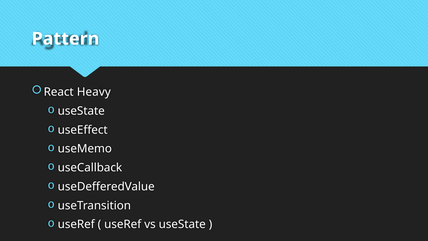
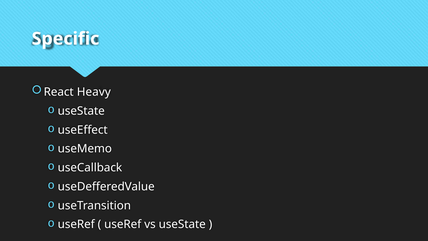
Pattern: Pattern -> Specific
